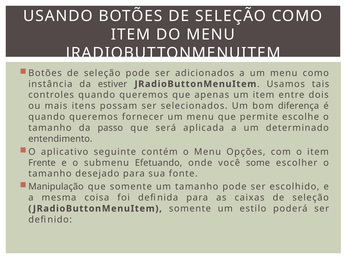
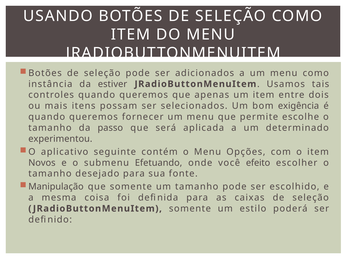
diferença: diferença -> exigência
entendimento: entendimento -> experimentou
Frente: Frente -> Novos
some: some -> efeito
